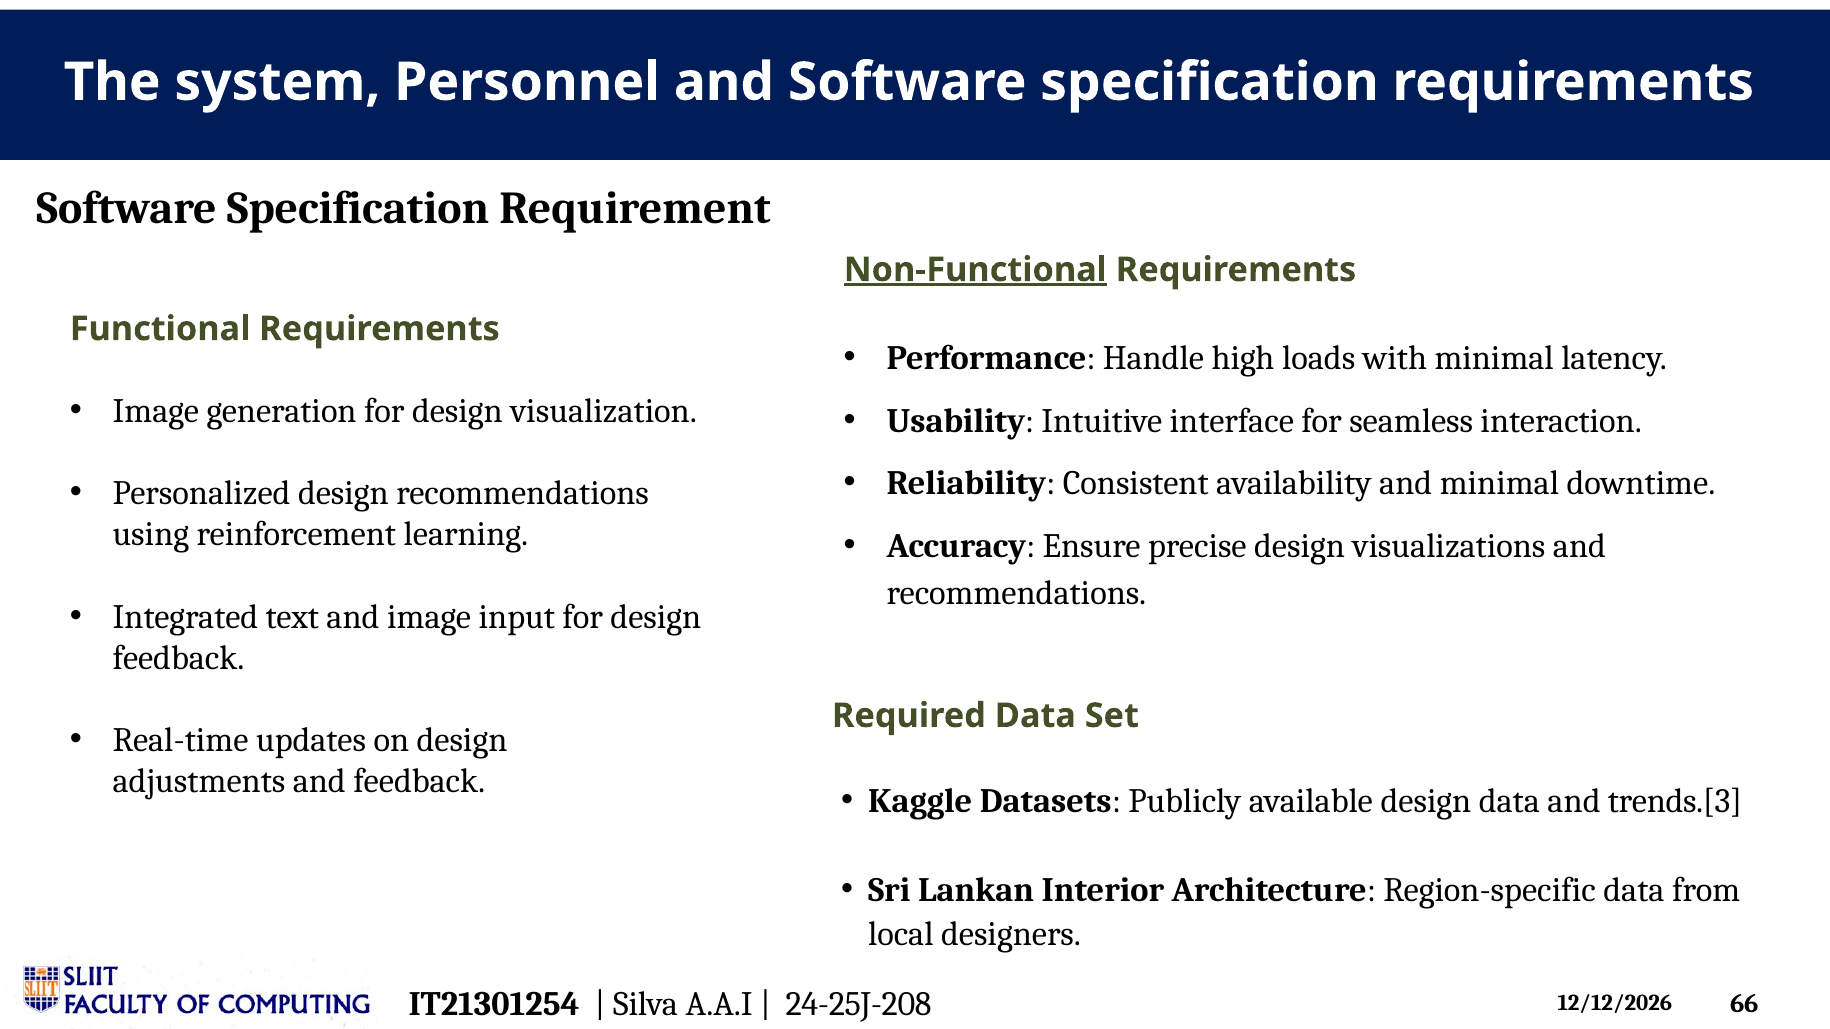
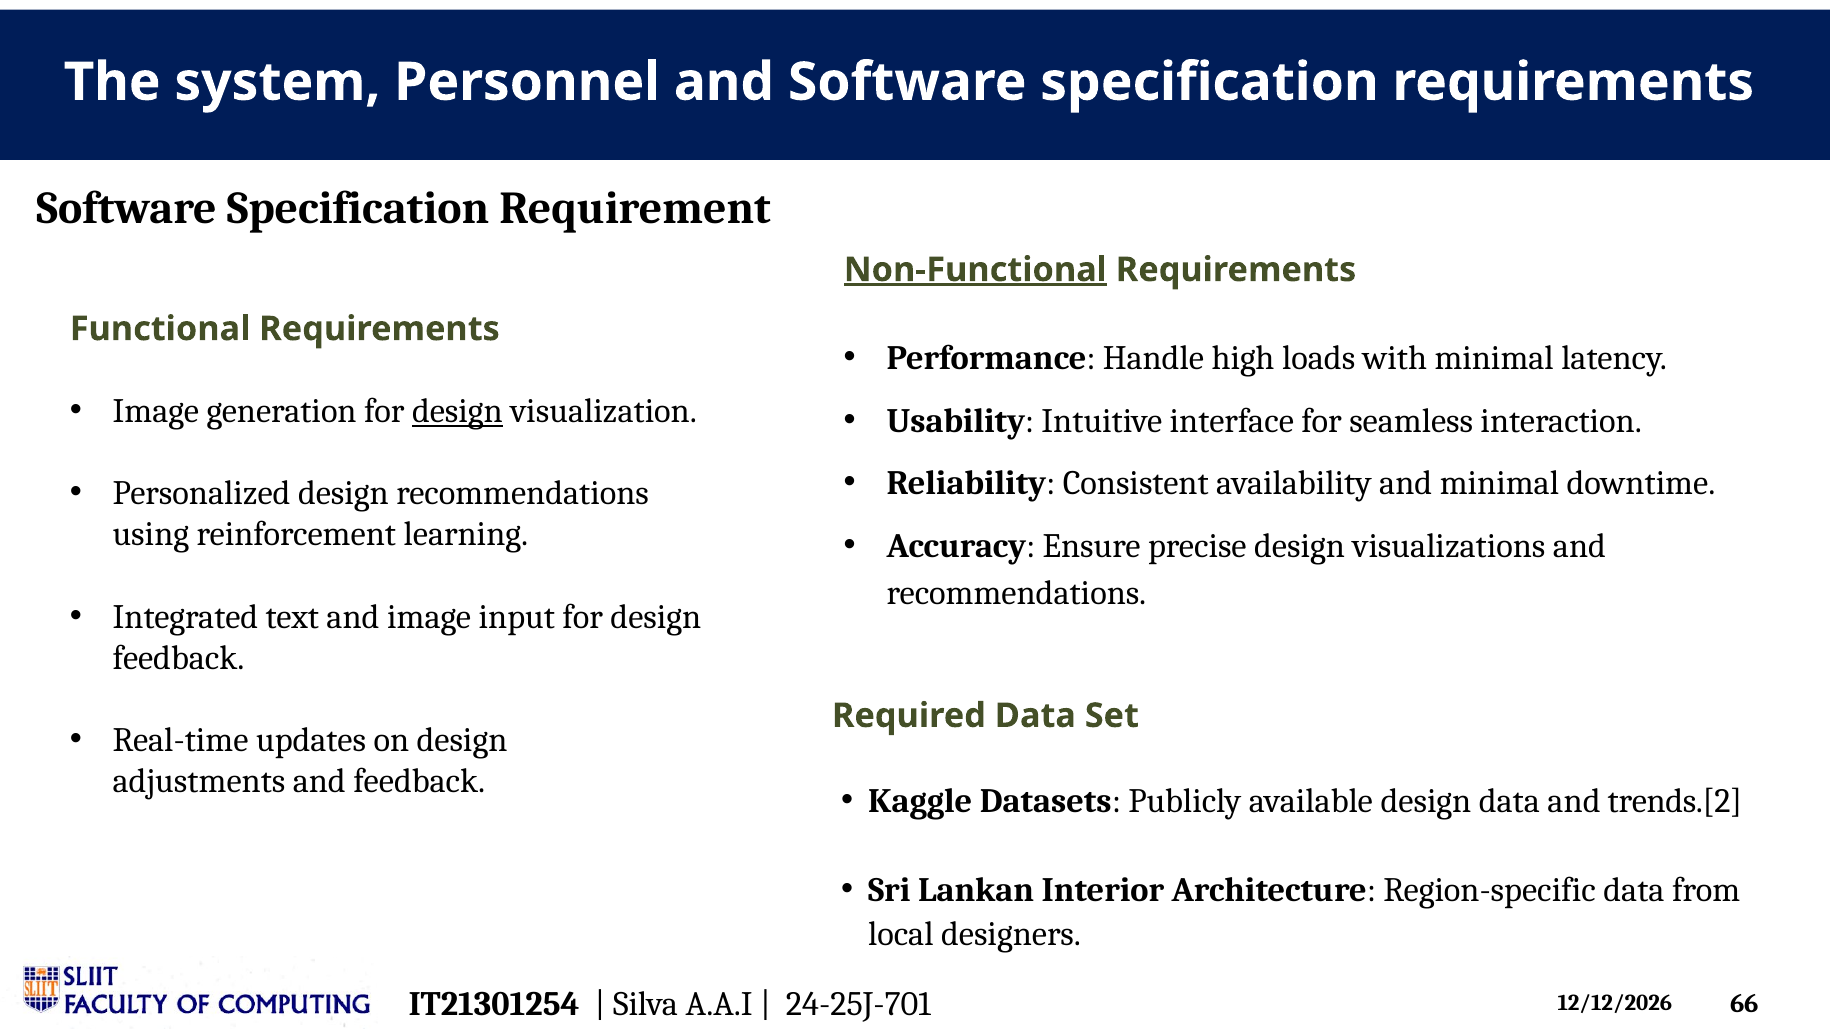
design at (457, 411) underline: none -> present
trends.[3: trends.[3 -> trends.[2
24-25J-208: 24-25J-208 -> 24-25J-701
